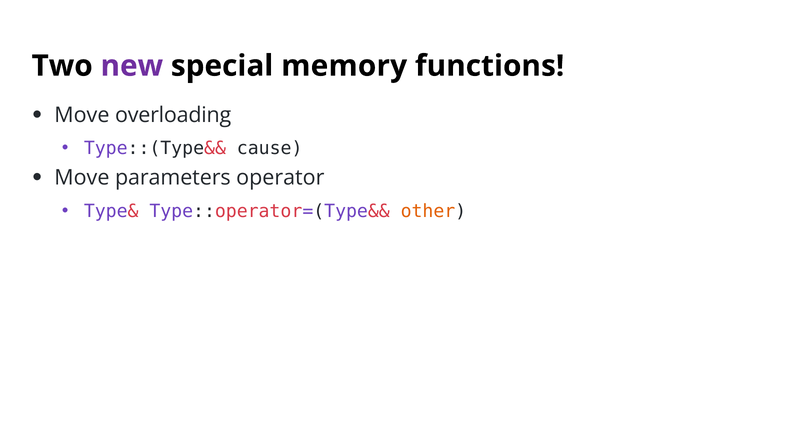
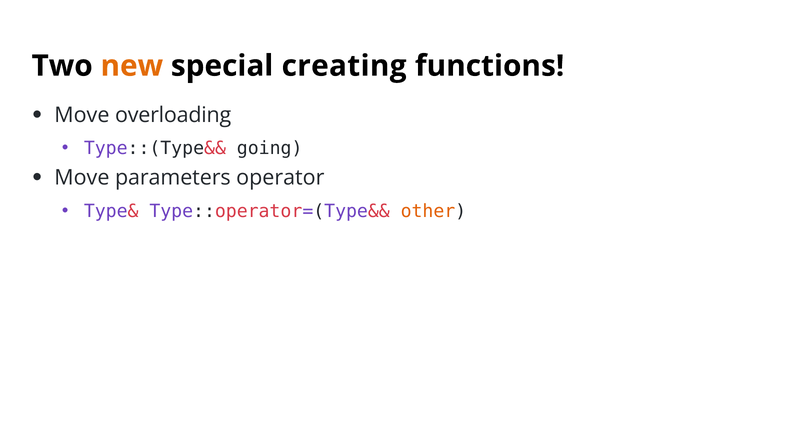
new colour: purple -> orange
memory: memory -> creating
cause: cause -> going
